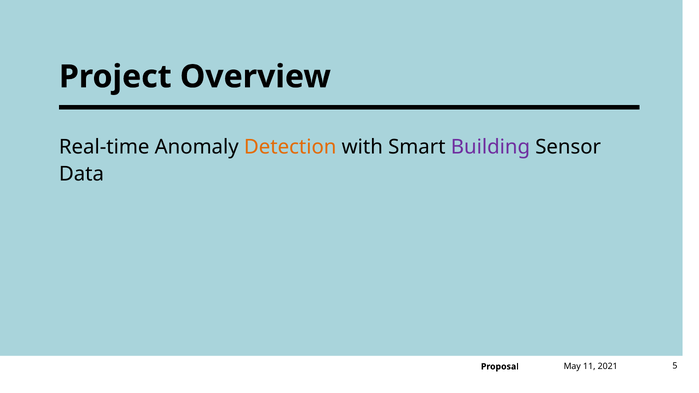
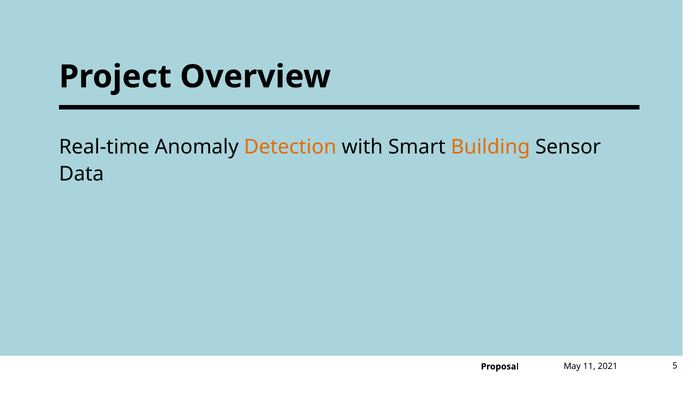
Building colour: purple -> orange
